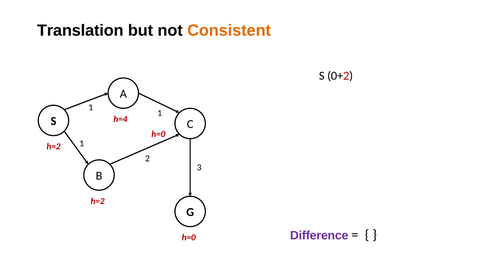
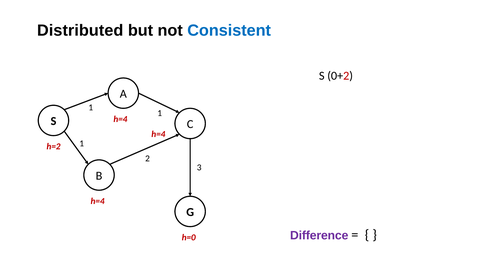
Translation: Translation -> Distributed
Consistent colour: orange -> blue
h=0 at (158, 134): h=0 -> h=4
h=2 at (98, 201): h=2 -> h=4
